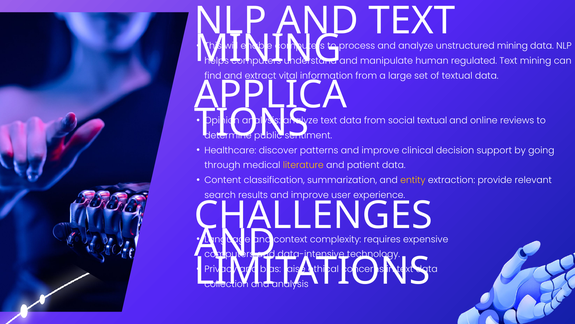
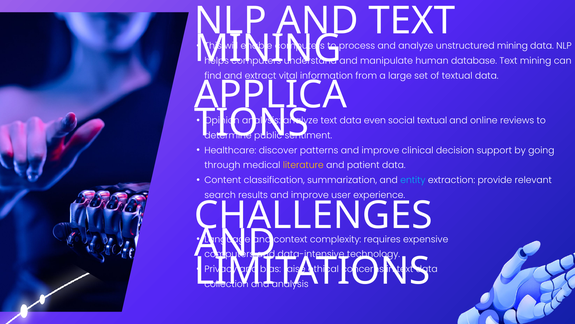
regulated: regulated -> database
data from: from -> even
entity colour: yellow -> light blue
